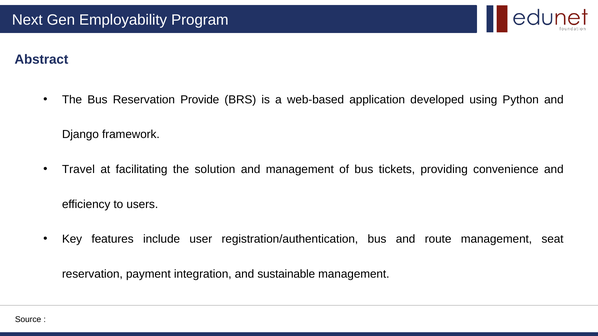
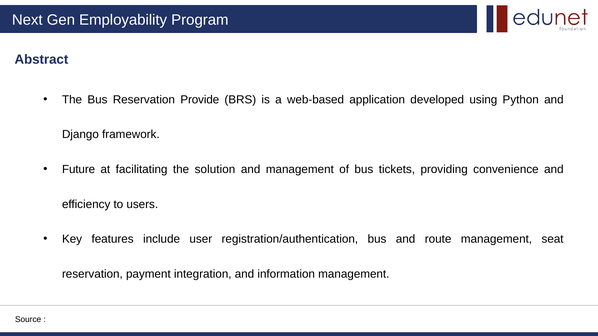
Travel: Travel -> Future
sustainable: sustainable -> information
